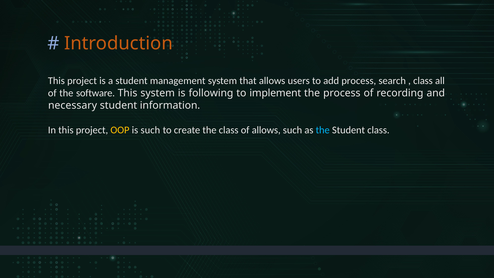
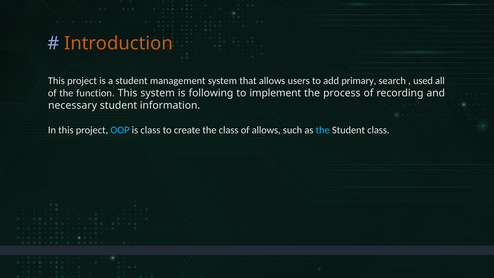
add process: process -> primary
class at (423, 81): class -> used
software: software -> function
OOP colour: yellow -> light blue
is such: such -> class
